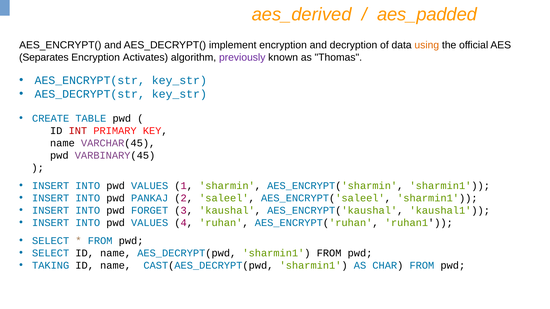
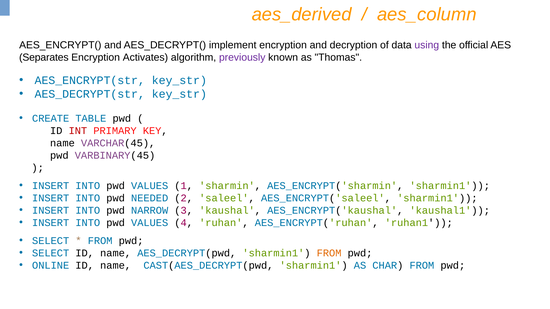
aes_padded: aes_padded -> aes_column
using colour: orange -> purple
PANKAJ: PANKAJ -> NEEDED
FORGET: FORGET -> NARROW
FROM at (329, 253) colour: black -> orange
TAKING: TAKING -> ONLINE
